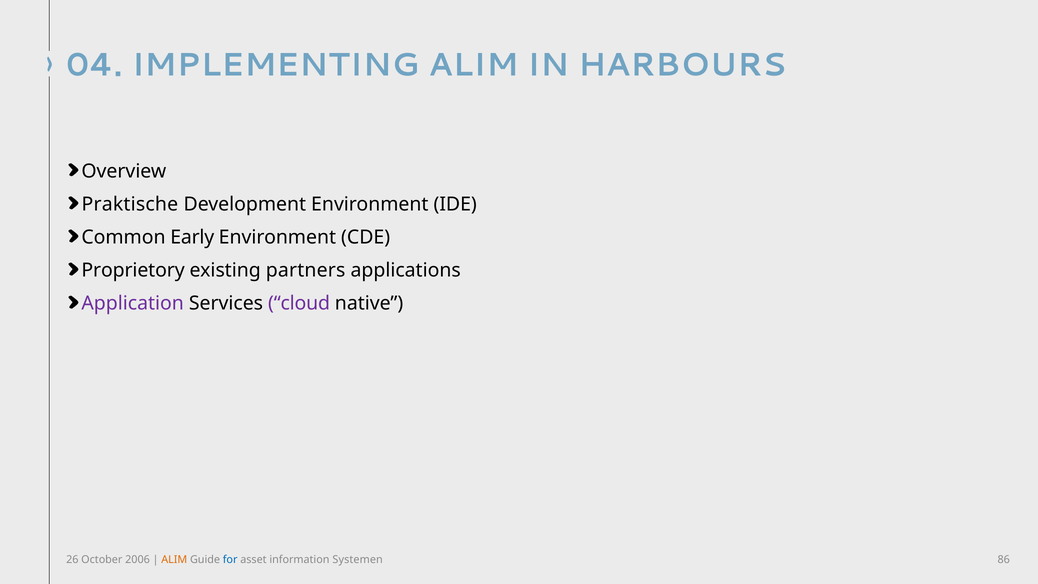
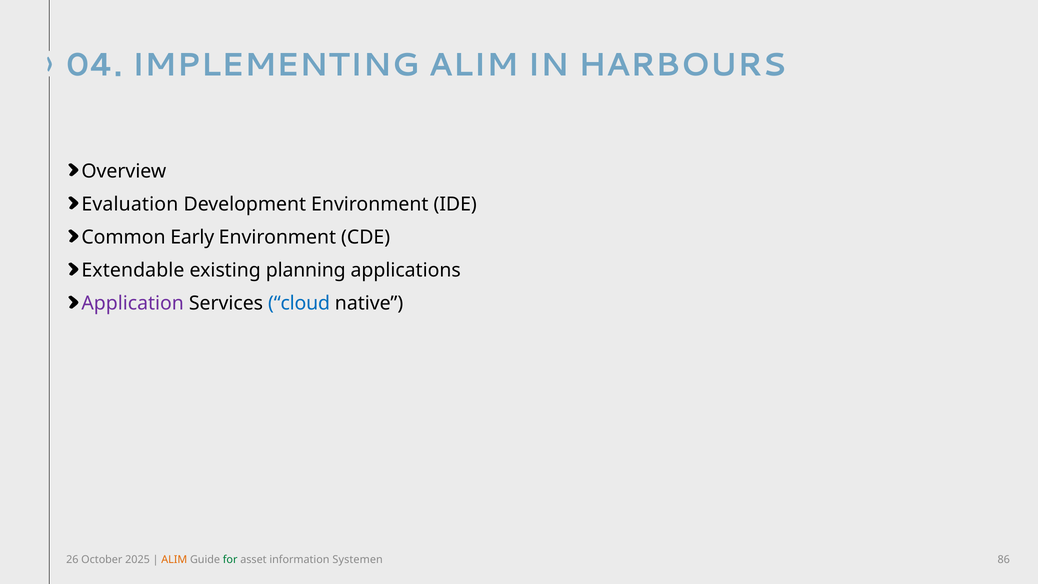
Praktische: Praktische -> Evaluation
Proprietory: Proprietory -> Extendable
partners: partners -> planning
cloud colour: purple -> blue
2006: 2006 -> 2025
for colour: blue -> green
